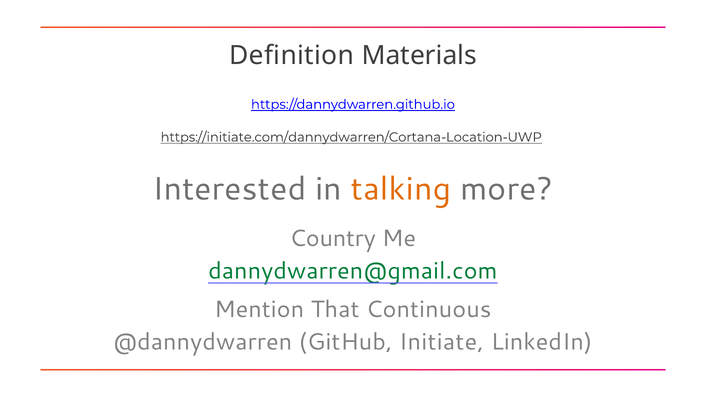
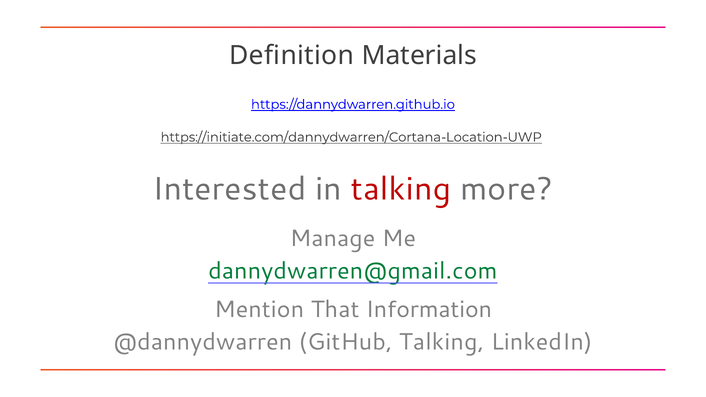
talking at (401, 189) colour: orange -> red
Country: Country -> Manage
Continuous: Continuous -> Information
GitHub Initiate: Initiate -> Talking
